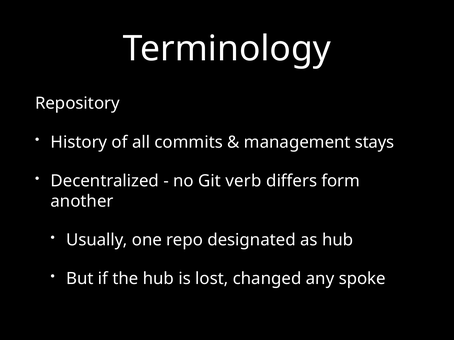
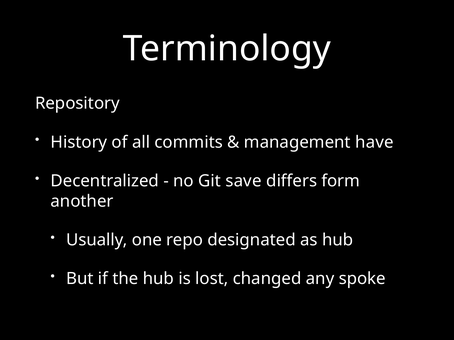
stays: stays -> have
verb: verb -> save
